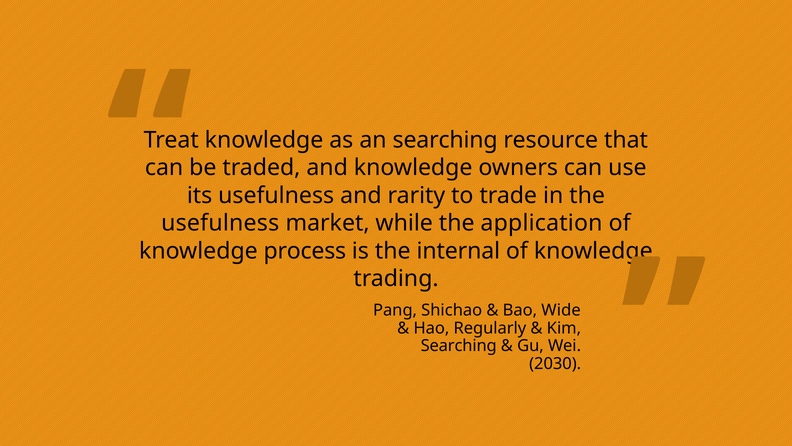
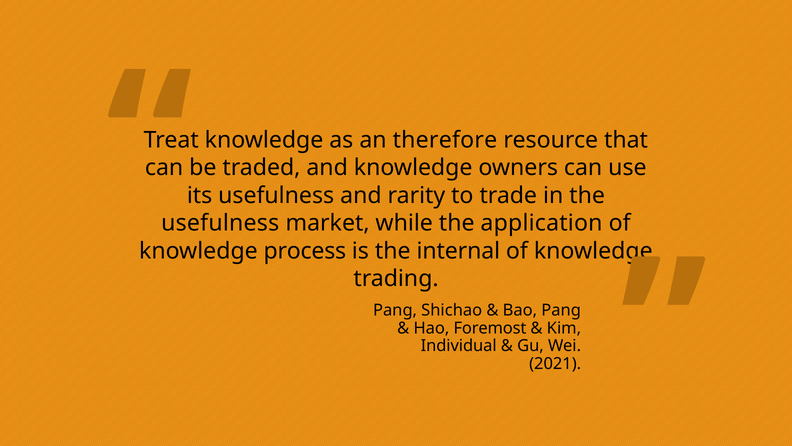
an searching: searching -> therefore
Bao Wide: Wide -> Pang
Regularly: Regularly -> Foremost
Searching at (459, 346): Searching -> Individual
2030: 2030 -> 2021
